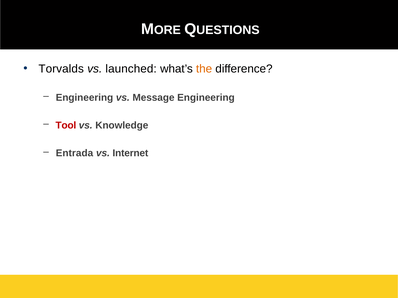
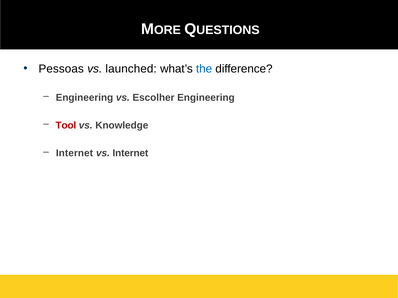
Torvalds: Torvalds -> Pessoas
the colour: orange -> blue
Message: Message -> Escolher
Entrada at (74, 153): Entrada -> Internet
